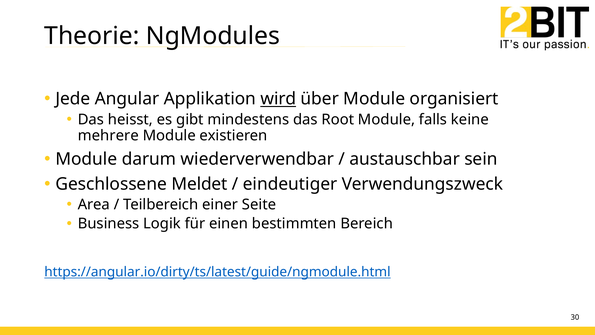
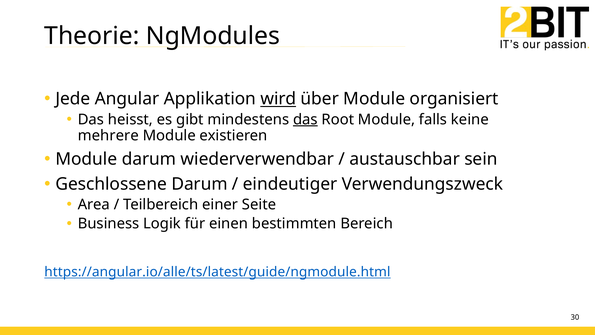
das at (305, 119) underline: none -> present
Geschlossene Meldet: Meldet -> Darum
https://angular.io/dirty/ts/latest/guide/ngmodule.html: https://angular.io/dirty/ts/latest/guide/ngmodule.html -> https://angular.io/alle/ts/latest/guide/ngmodule.html
